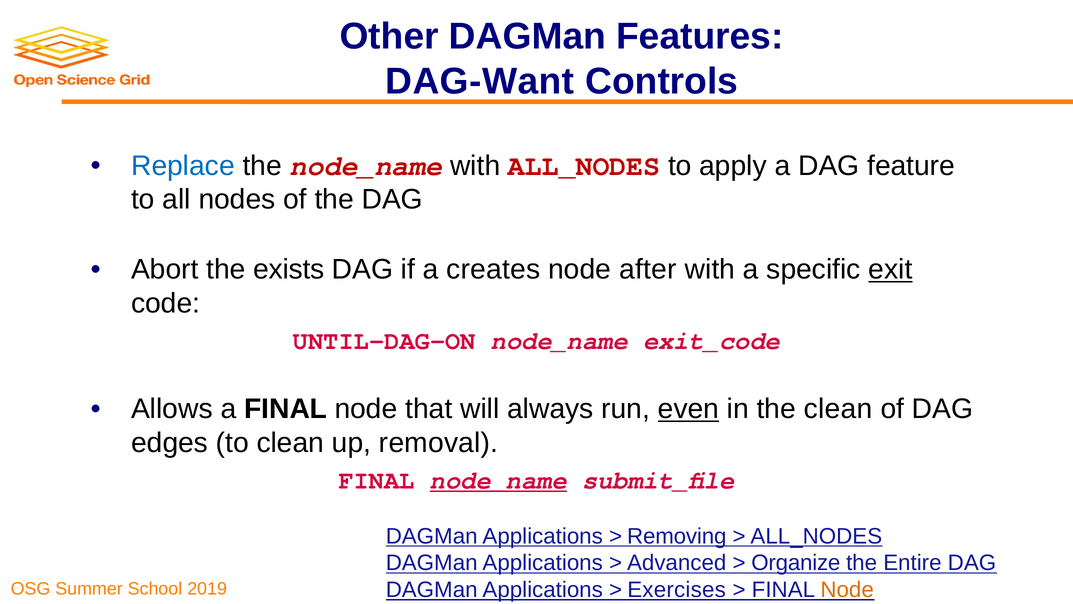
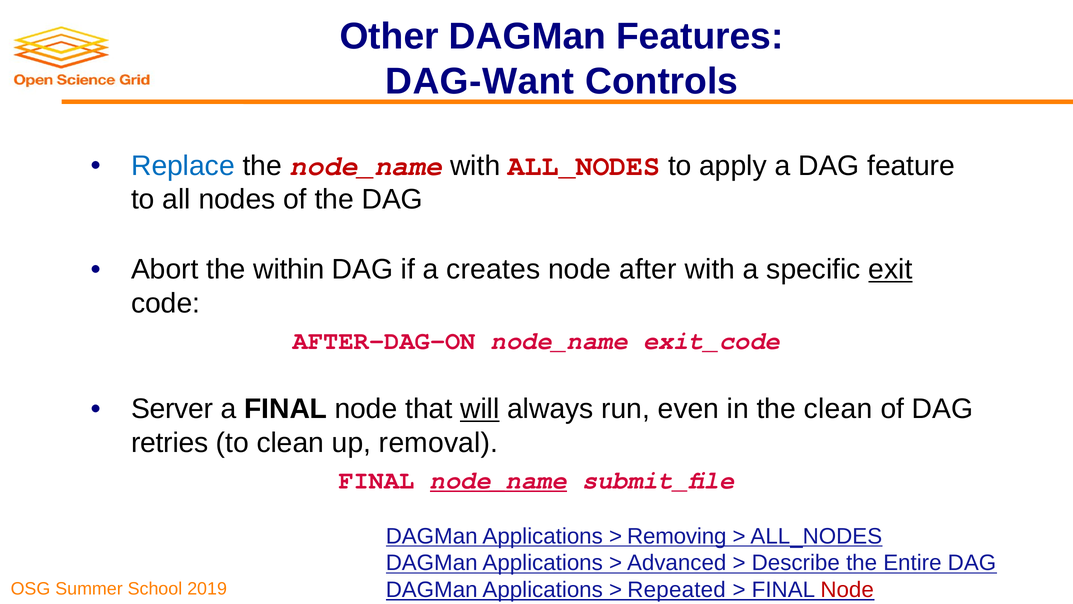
exists: exists -> within
UNTIL-DAG-ON: UNTIL-DAG-ON -> AFTER-DAG-ON
Allows: Allows -> Server
will underline: none -> present
even underline: present -> none
edges: edges -> retries
Organize: Organize -> Describe
Exercises: Exercises -> Repeated
Node at (847, 589) colour: orange -> red
